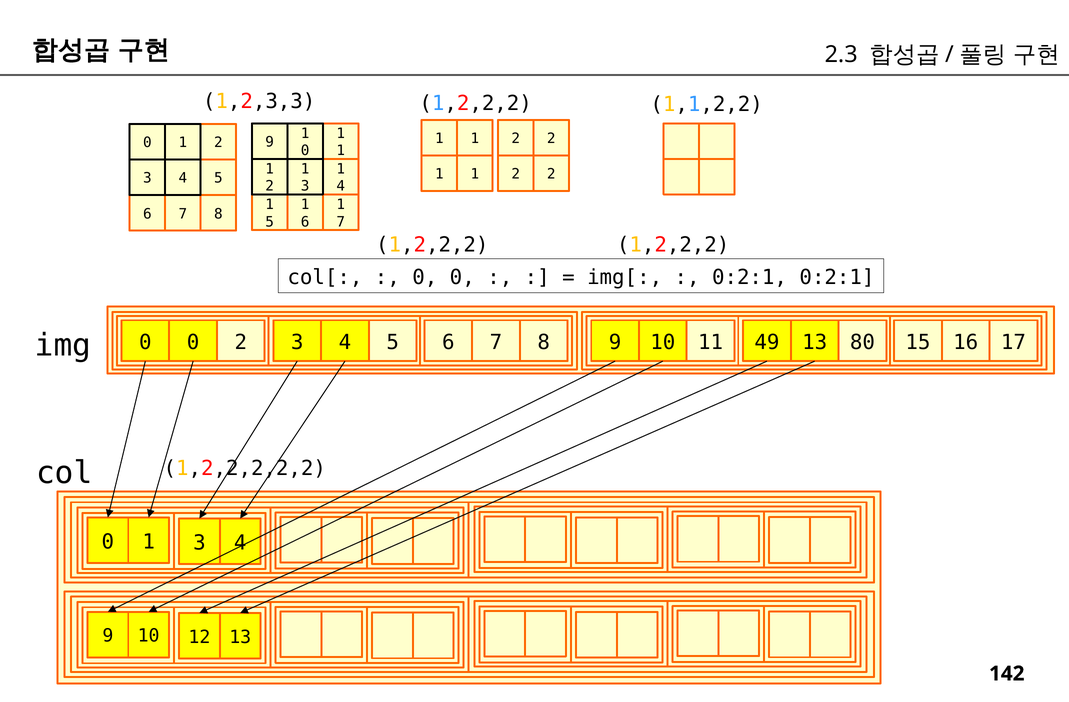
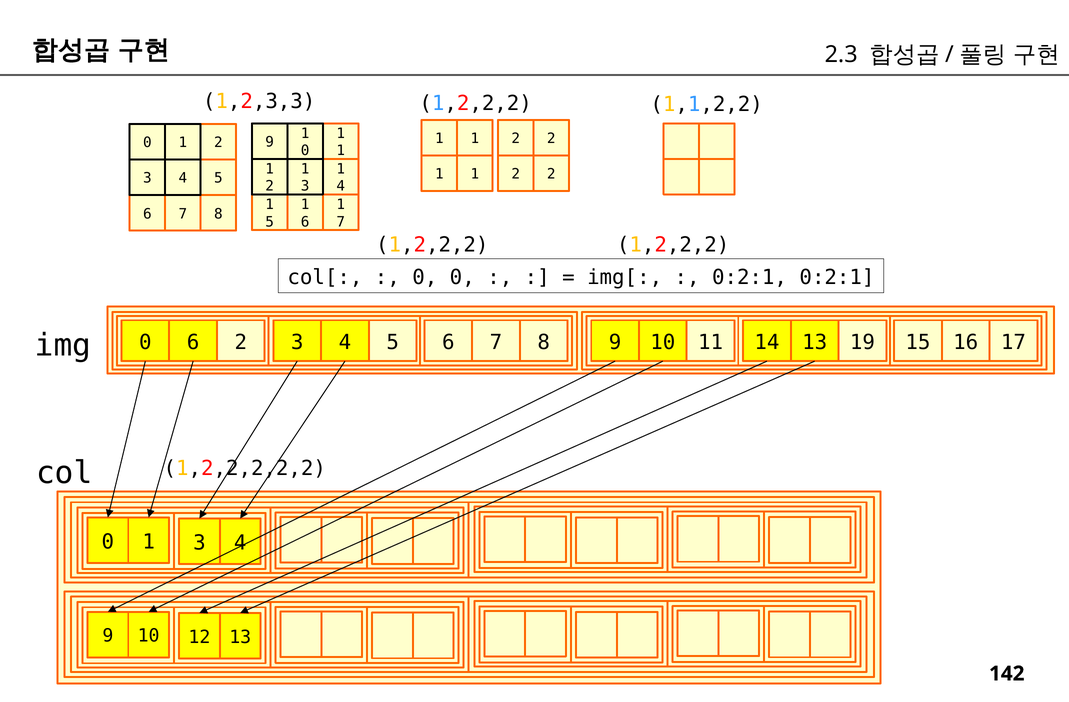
0 at (193, 342): 0 -> 6
49: 49 -> 14
80: 80 -> 19
